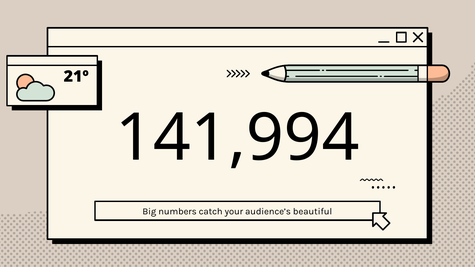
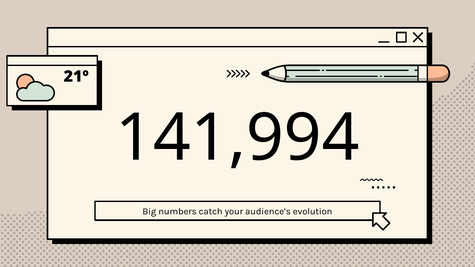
beautiful: beautiful -> evolution
